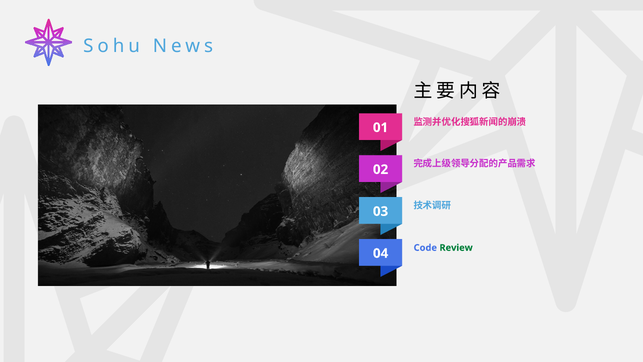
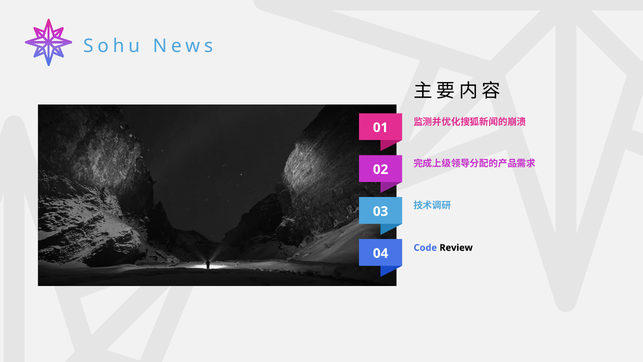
Review colour: green -> black
